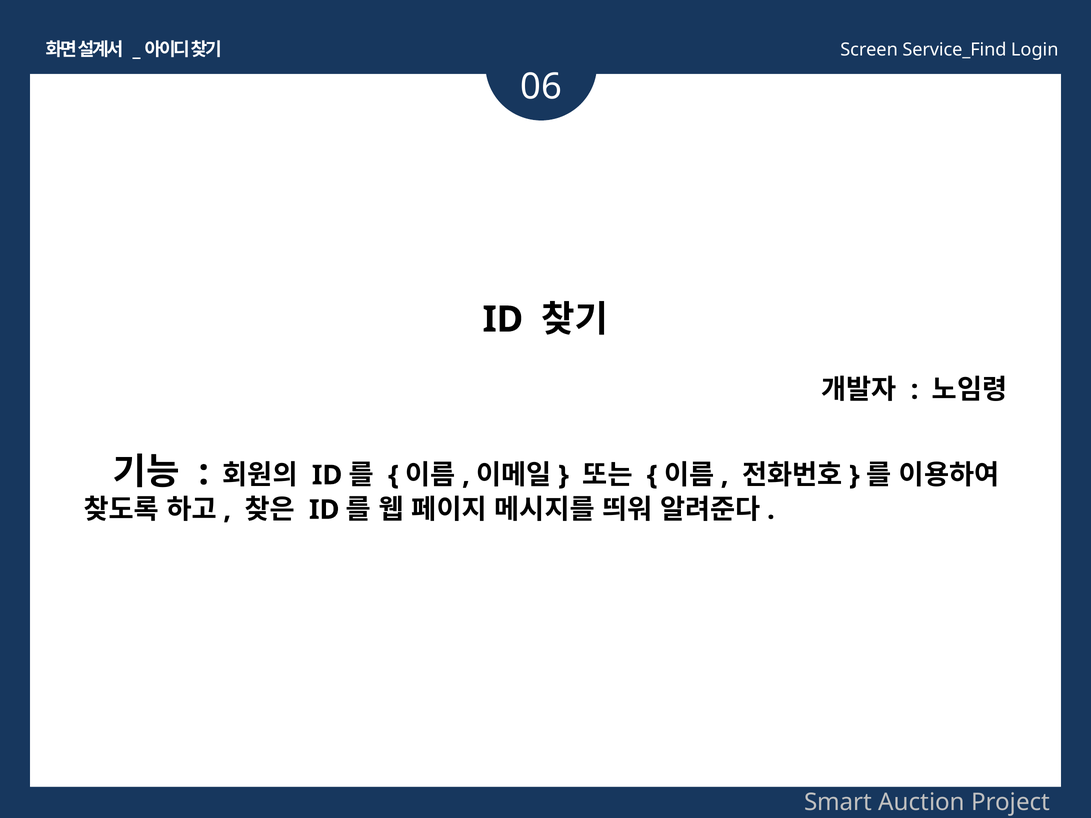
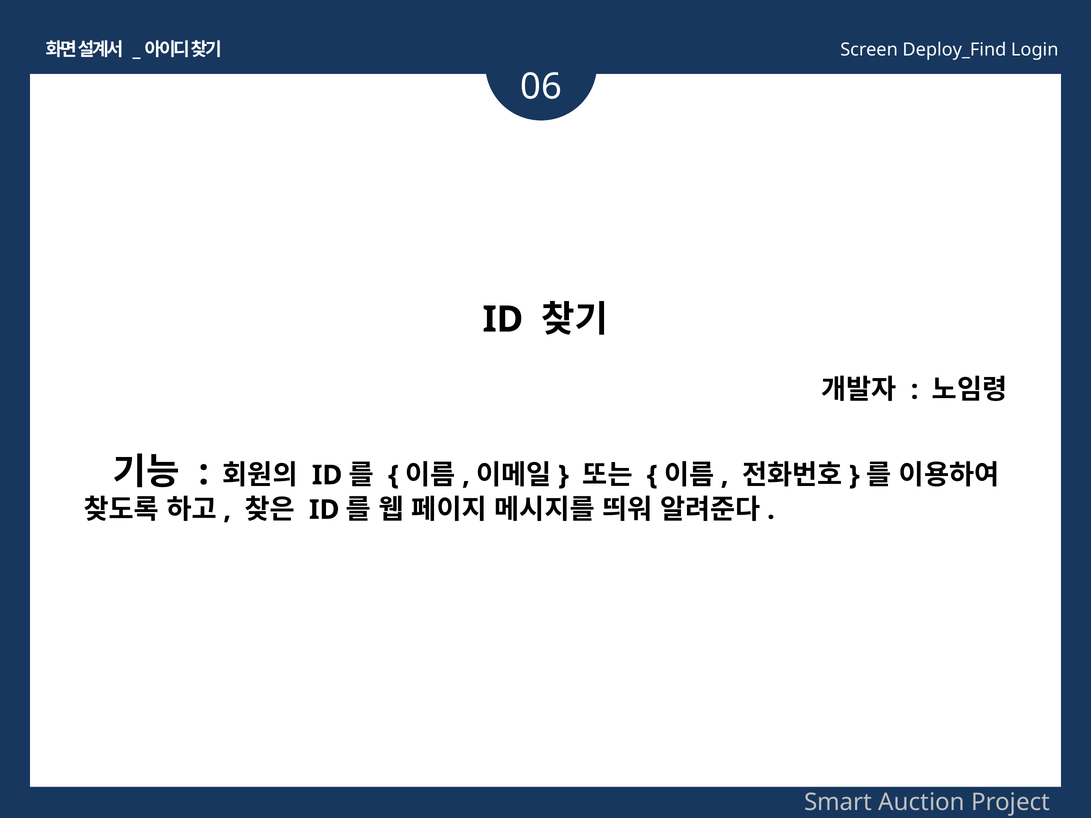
Service_Find: Service_Find -> Deploy_Find
